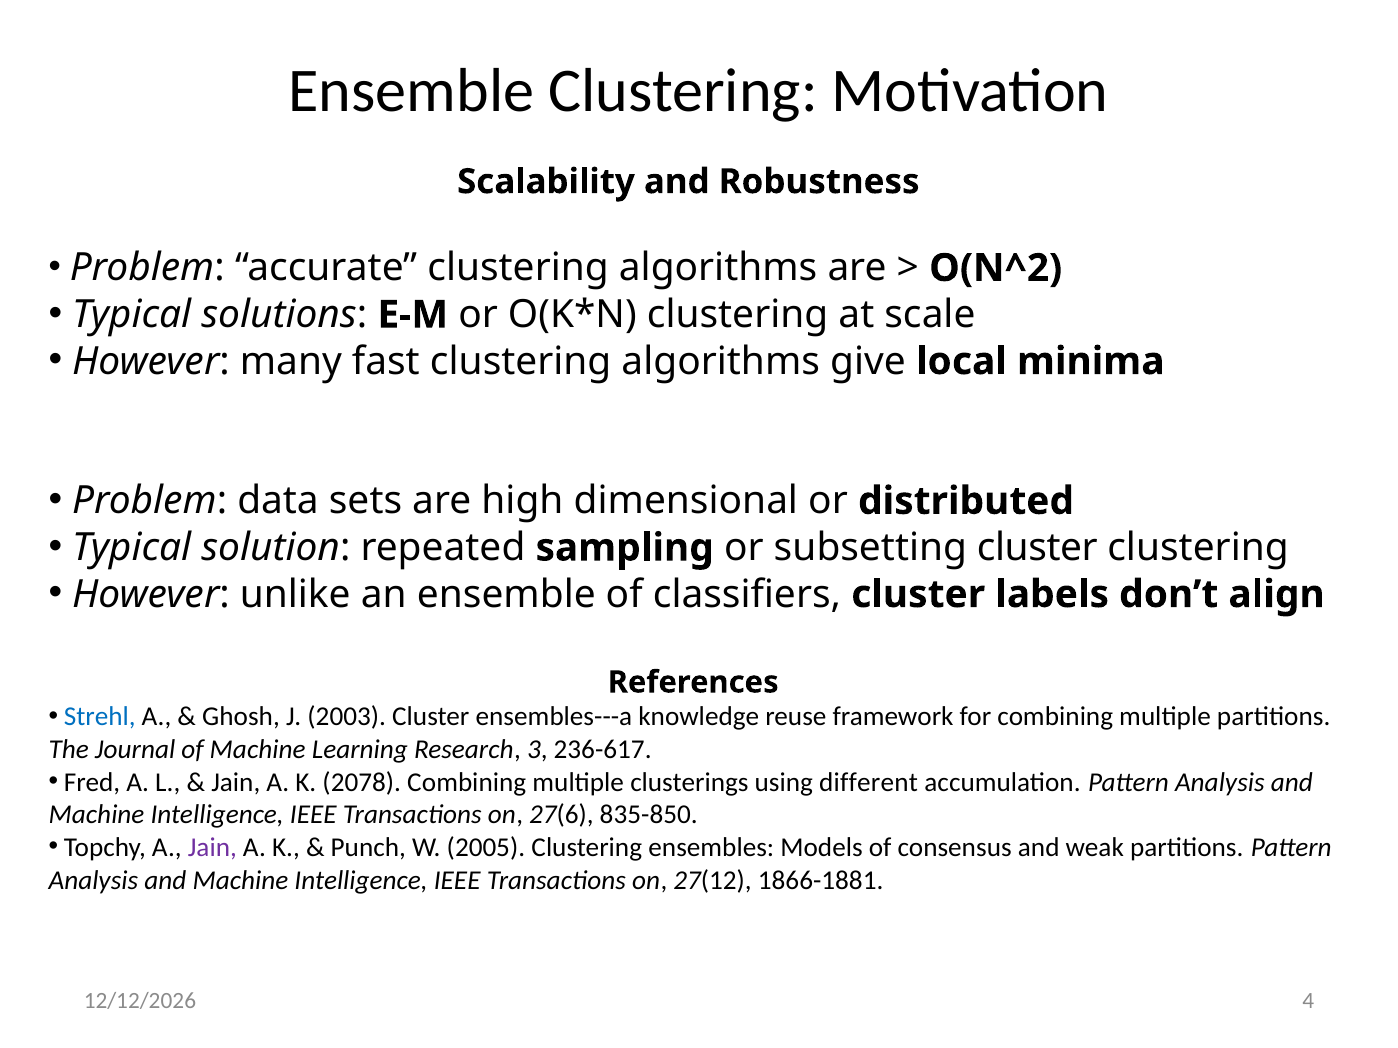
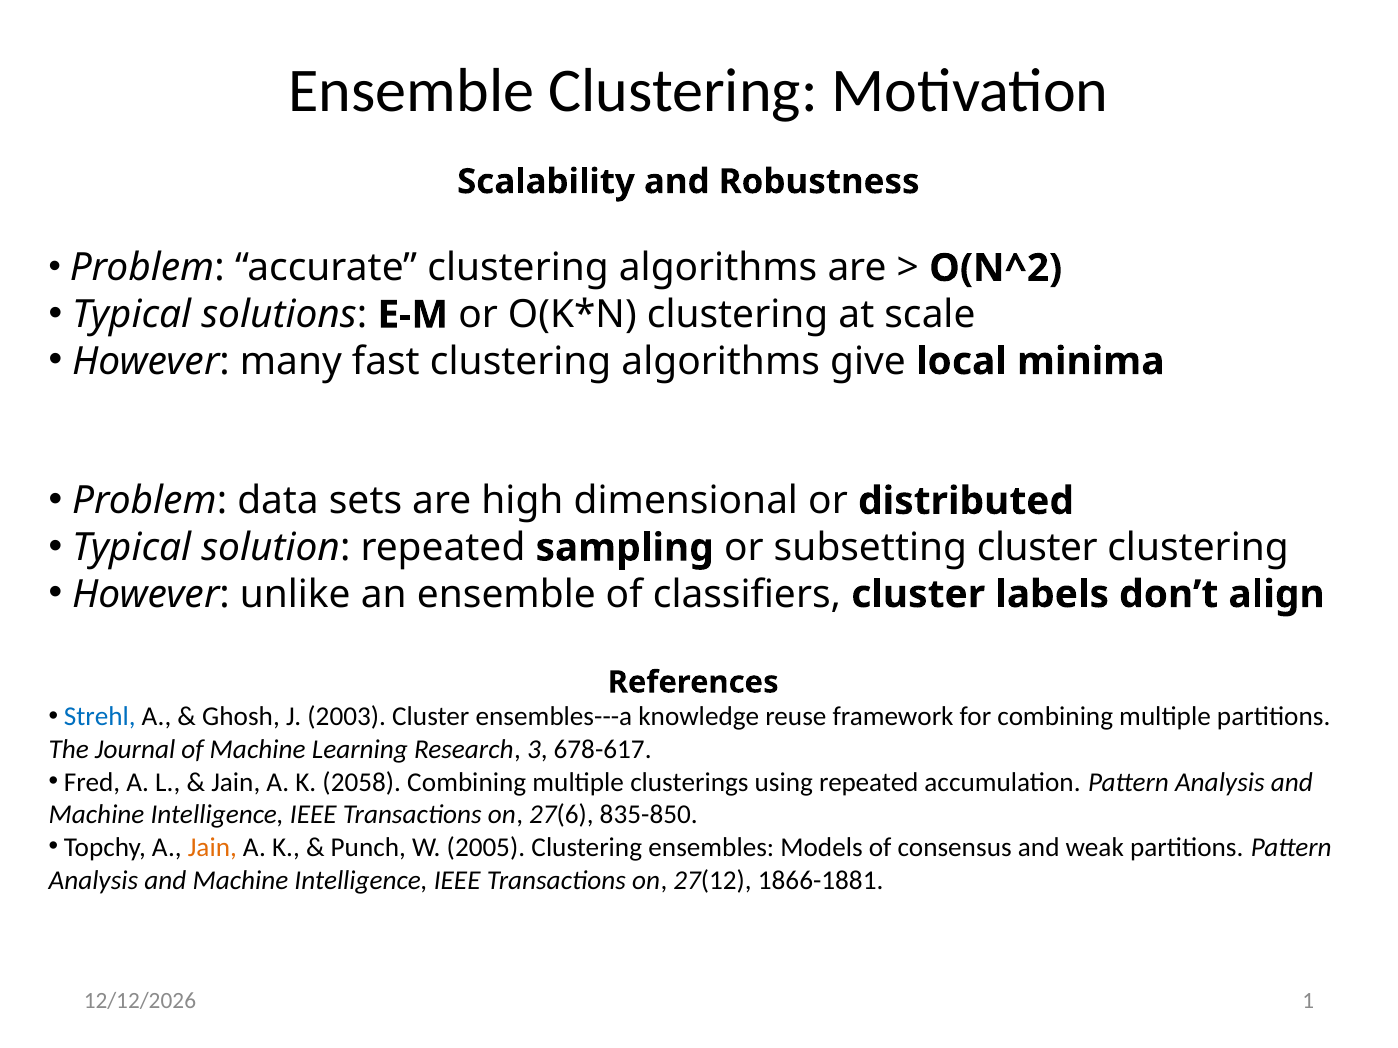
236-617: 236-617 -> 678-617
2078: 2078 -> 2058
using different: different -> repeated
Jain at (212, 848) colour: purple -> orange
4: 4 -> 1
